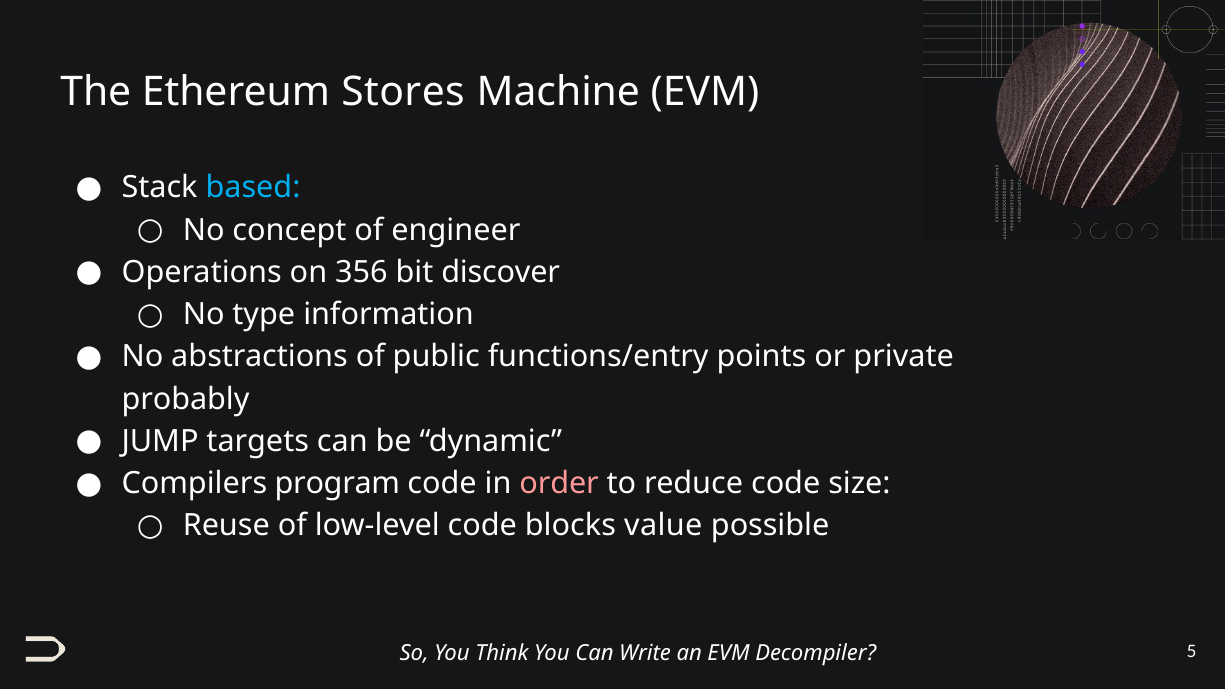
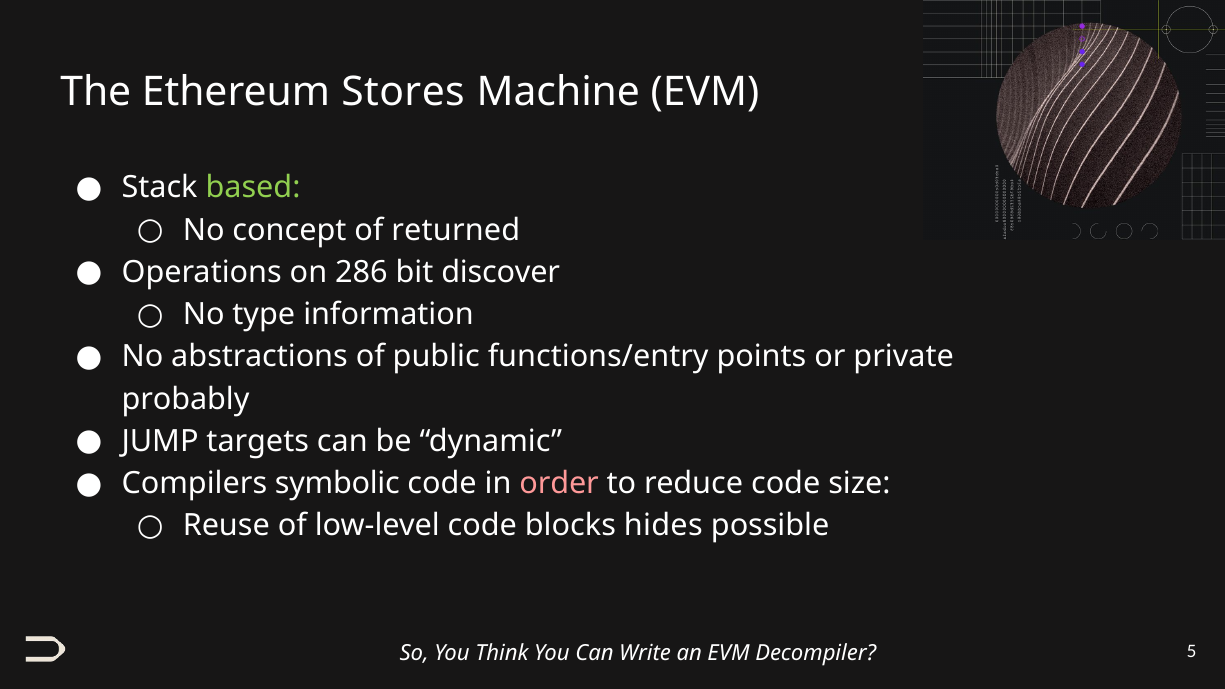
based colour: light blue -> light green
engineer: engineer -> returned
356: 356 -> 286
program: program -> symbolic
value: value -> hides
